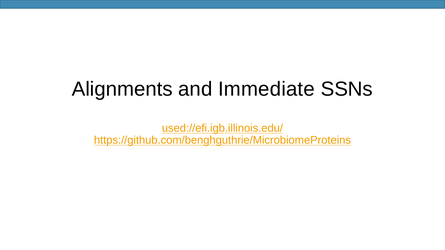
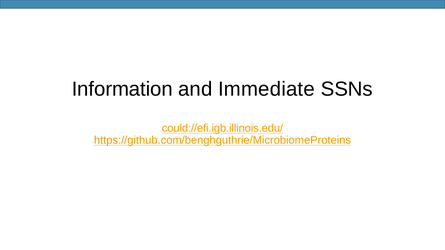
Alignments: Alignments -> Information
used://efi.igb.illinois.edu/: used://efi.igb.illinois.edu/ -> could://efi.igb.illinois.edu/
